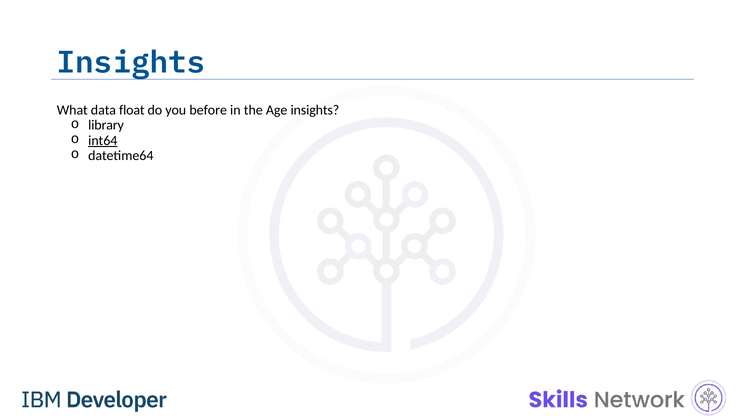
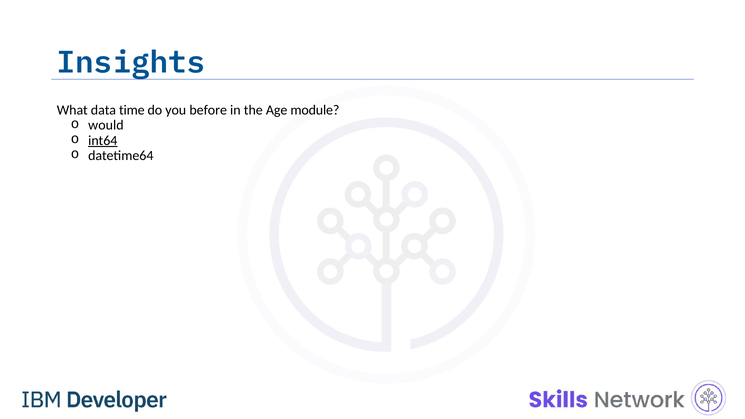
float: float -> time
Age insights: insights -> module
library: library -> would
